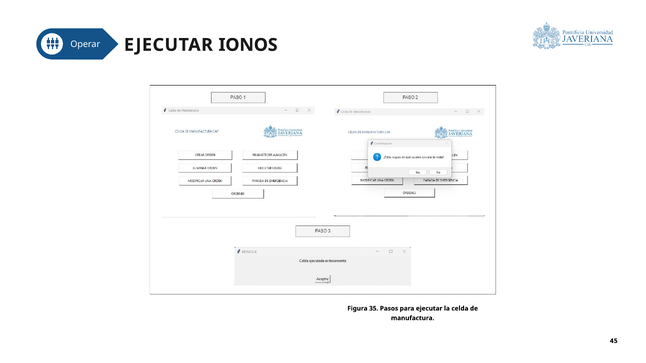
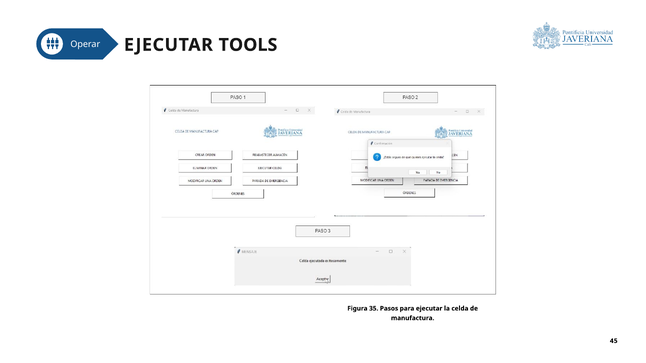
IONOS: IONOS -> TOOLS
